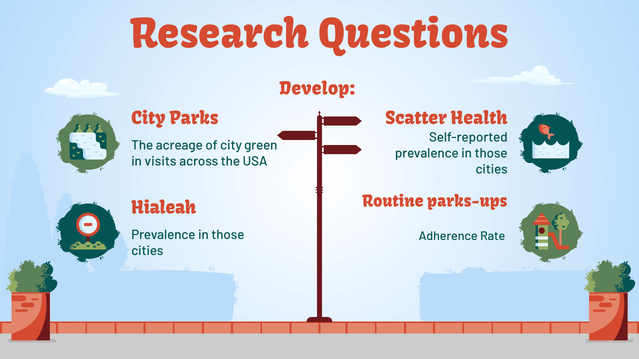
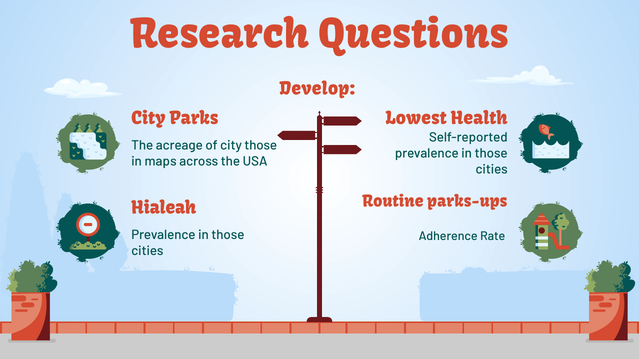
Scatter: Scatter -> Lowest
city green: green -> those
visits: visits -> maps
